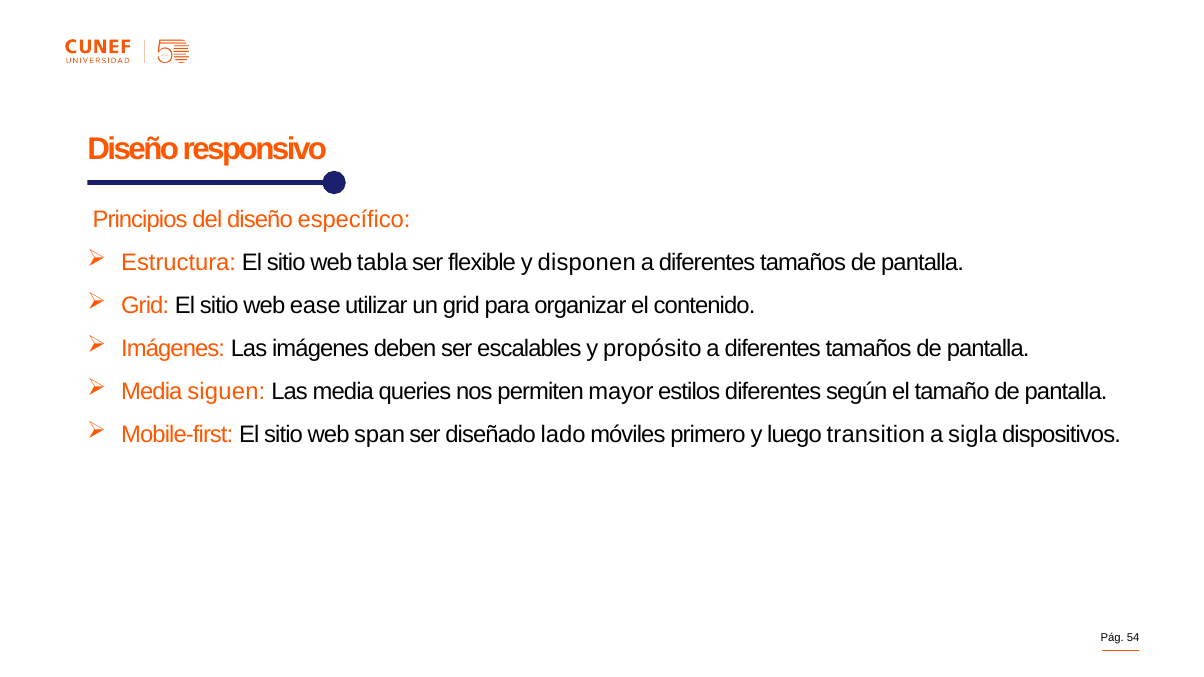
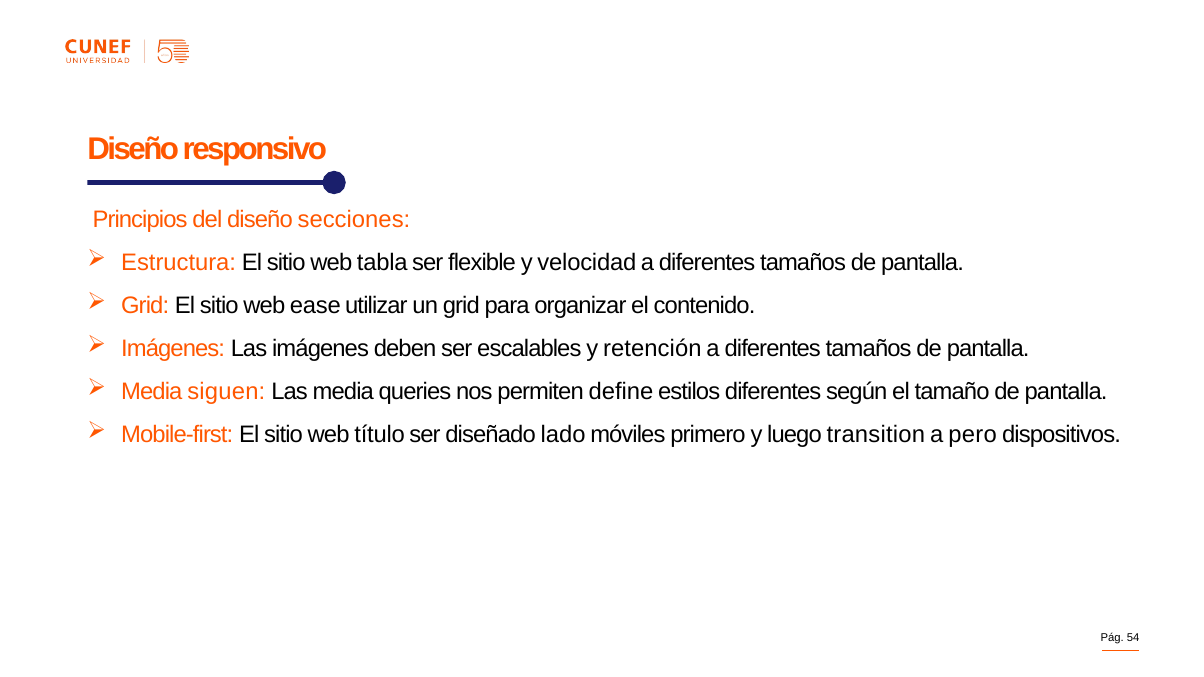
específico: específico -> secciones
disponen: disponen -> velocidad
propósito: propósito -> retención
mayor: mayor -> define
span: span -> título
sigla: sigla -> pero
